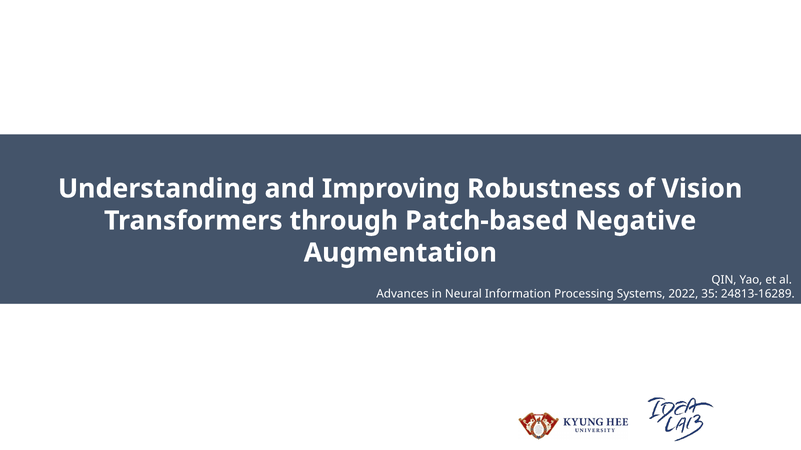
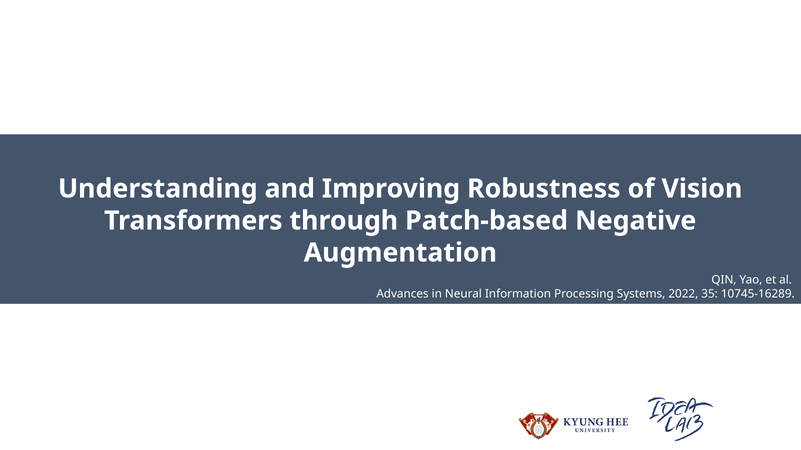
24813-16289: 24813-16289 -> 10745-16289
